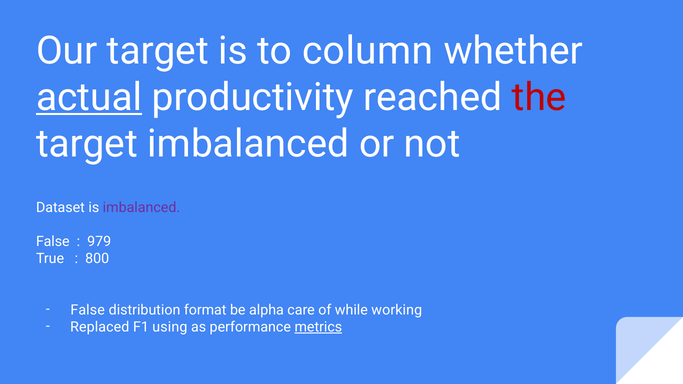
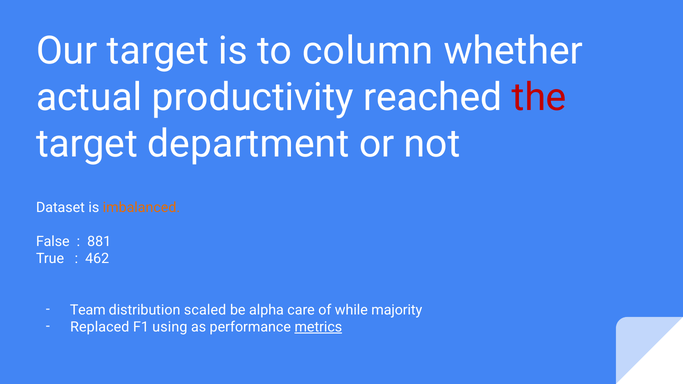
actual underline: present -> none
target imbalanced: imbalanced -> department
imbalanced at (141, 208) colour: purple -> orange
979: 979 -> 881
800: 800 -> 462
False at (88, 310): False -> Team
format: format -> scaled
working: working -> majority
